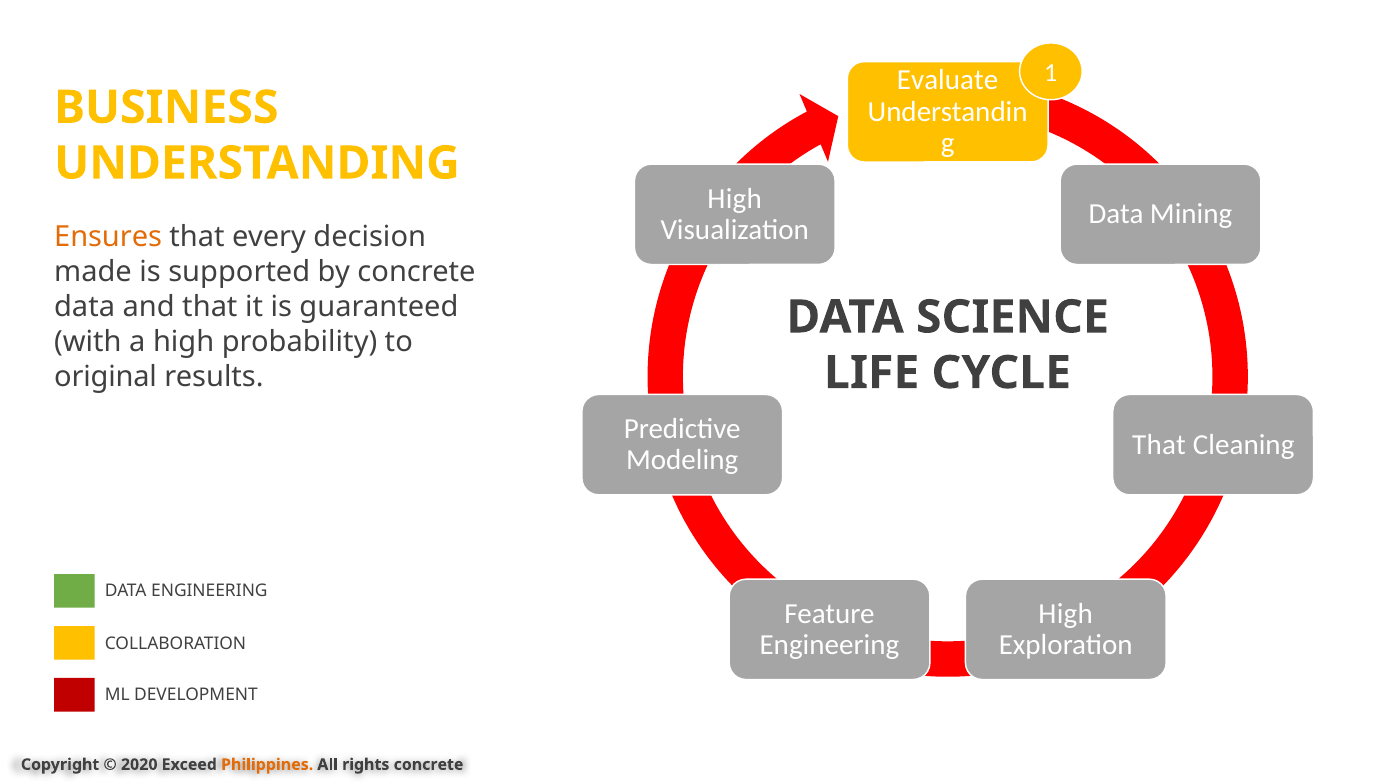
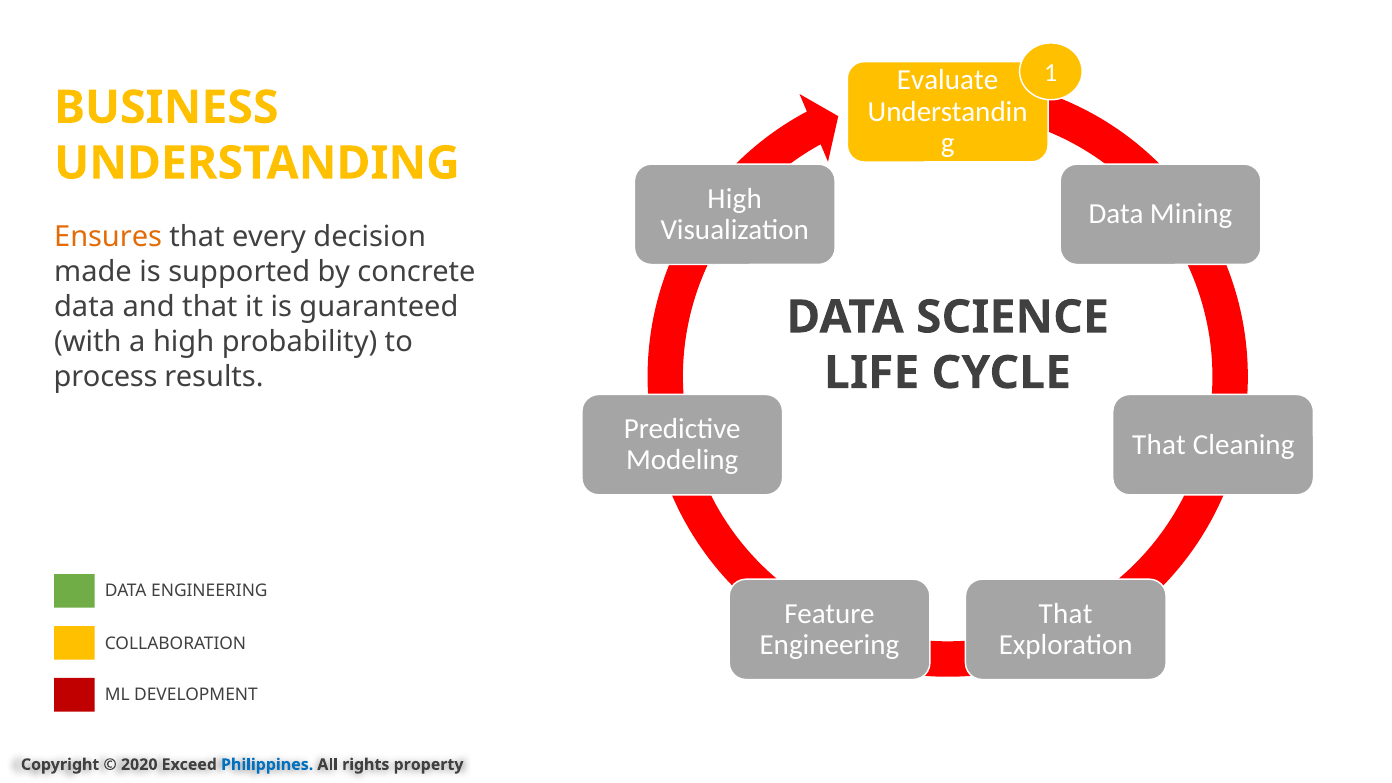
original: original -> process
High at (1066, 613): High -> That
Philippines colour: orange -> blue
rights concrete: concrete -> property
